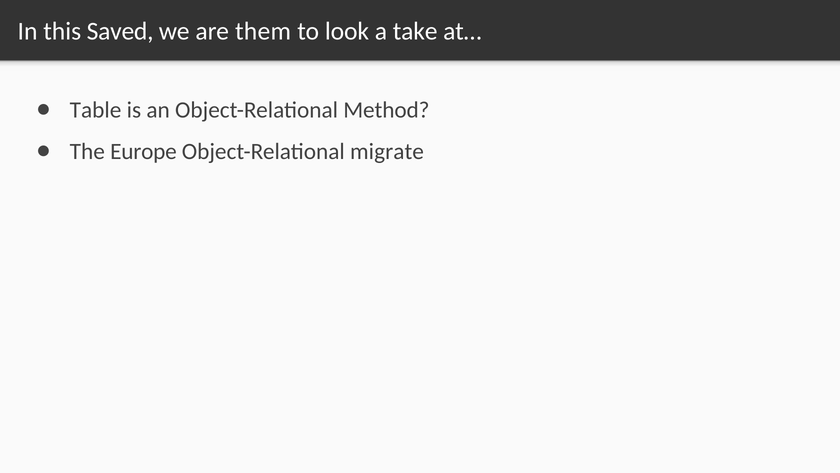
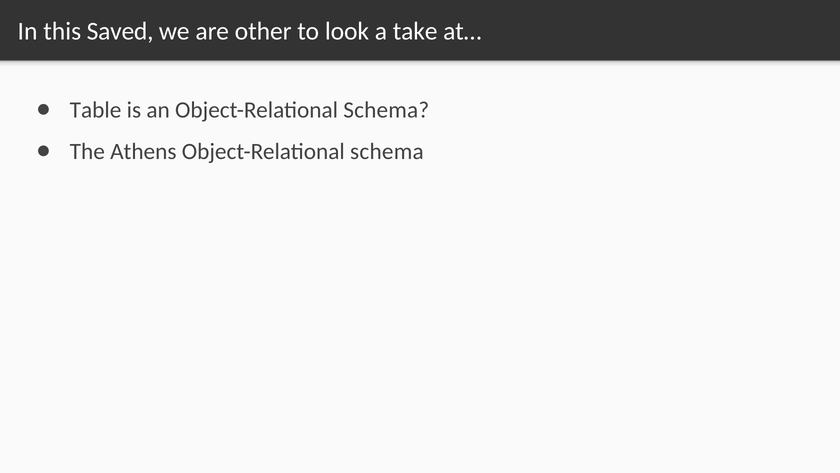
them: them -> other
an Object-Relational Method: Method -> Schema
Europe: Europe -> Athens
migrate at (387, 151): migrate -> schema
